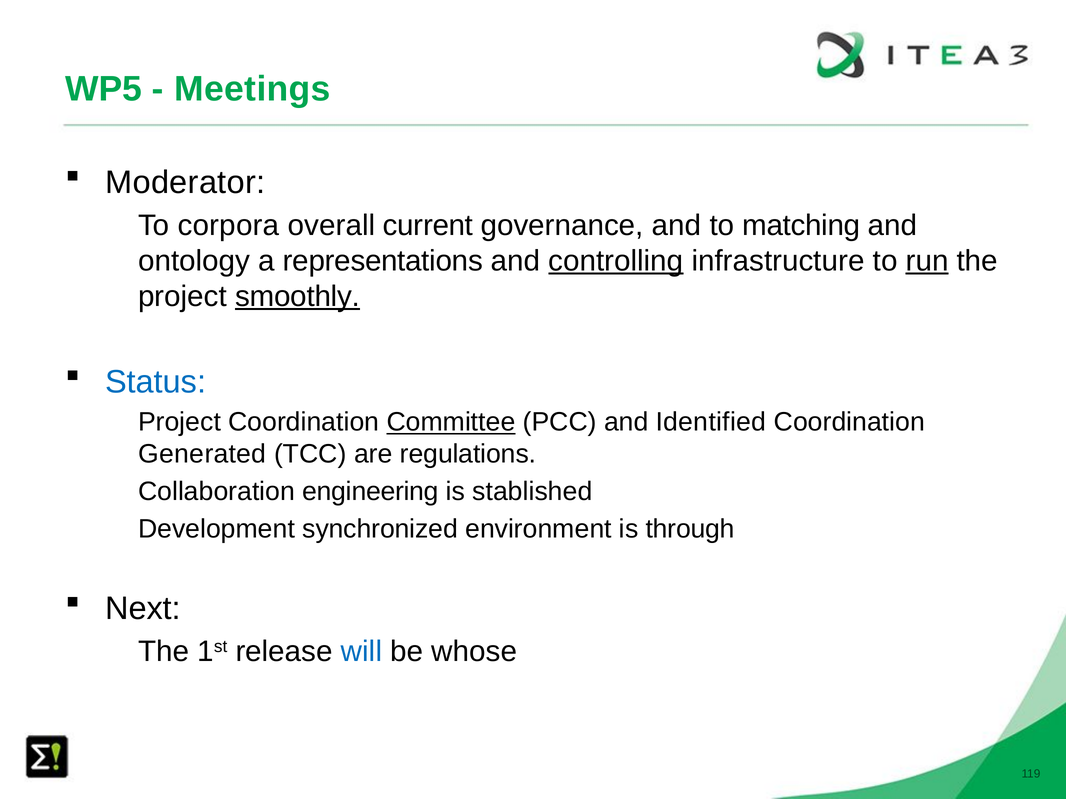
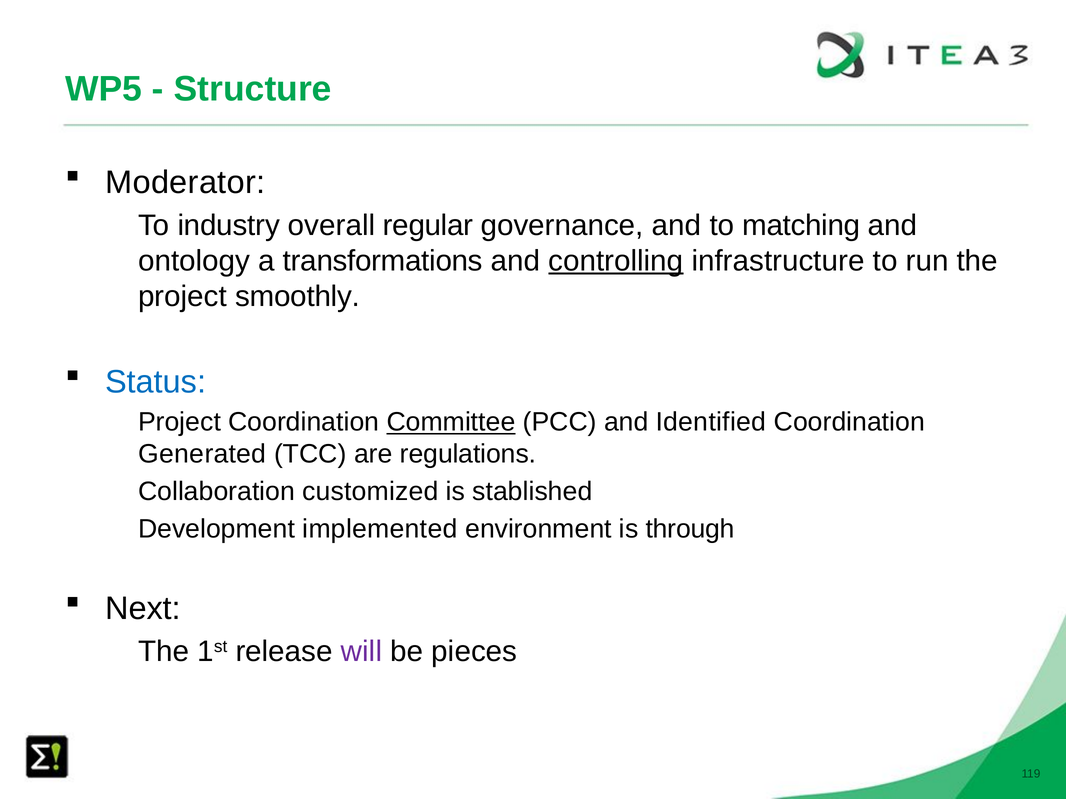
Meetings: Meetings -> Structure
corpora: corpora -> industry
current: current -> regular
representations: representations -> transformations
run underline: present -> none
smoothly underline: present -> none
engineering: engineering -> customized
synchronized: synchronized -> implemented
will colour: blue -> purple
whose: whose -> pieces
